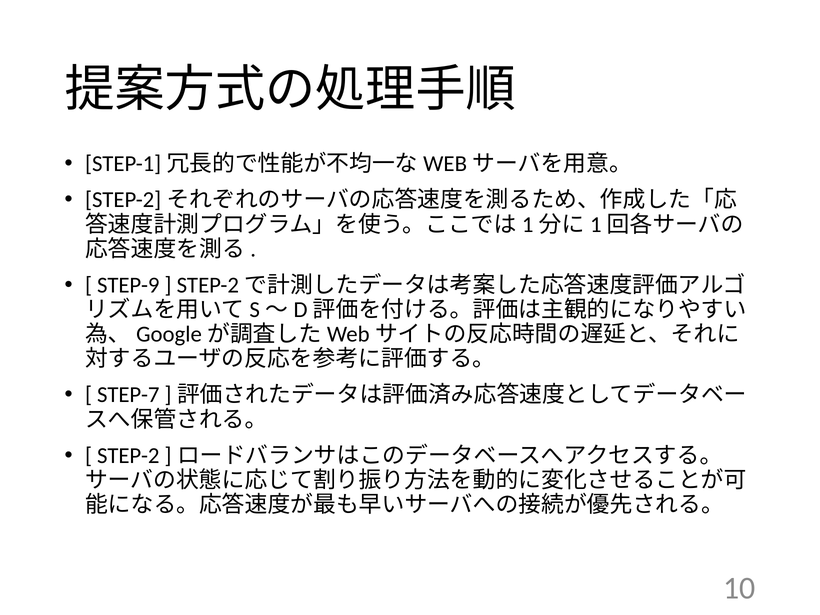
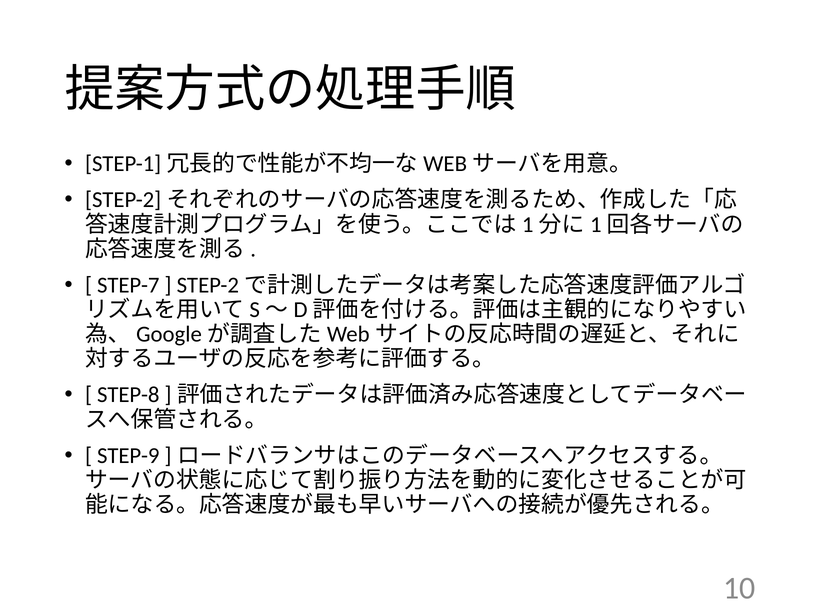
STEP-9: STEP-9 -> STEP-7
STEP-7: STEP-7 -> STEP-8
STEP-2: STEP-2 -> STEP-9
